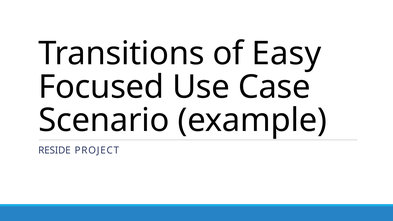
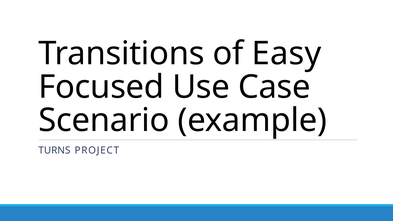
RESIDE: RESIDE -> TURNS
